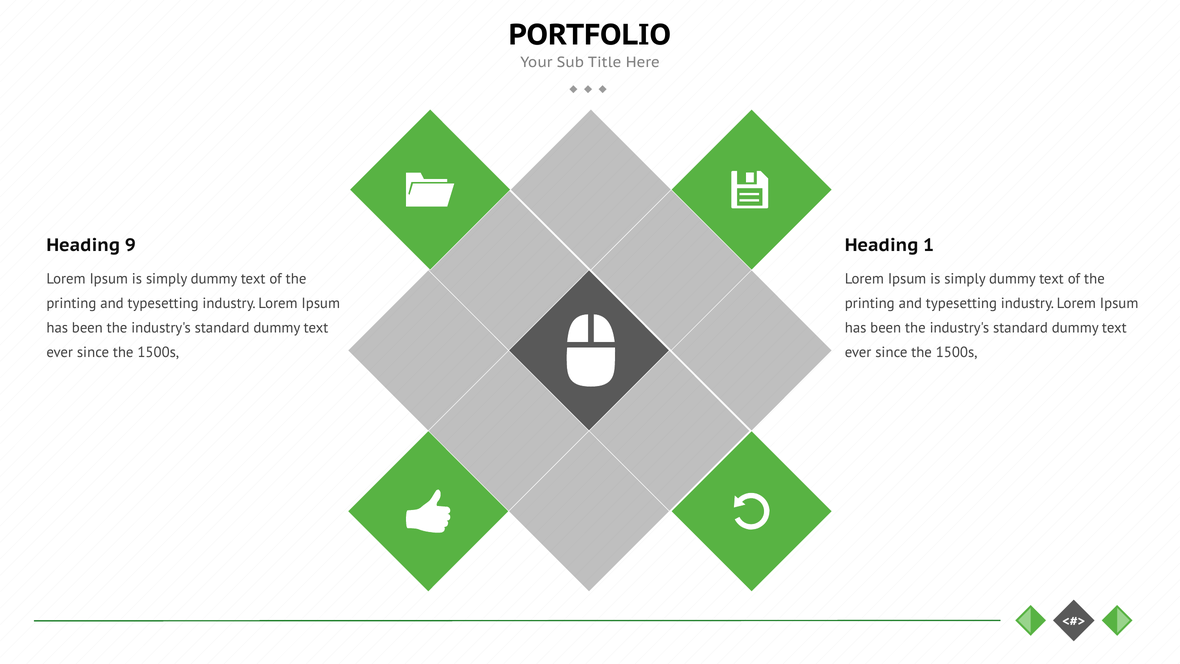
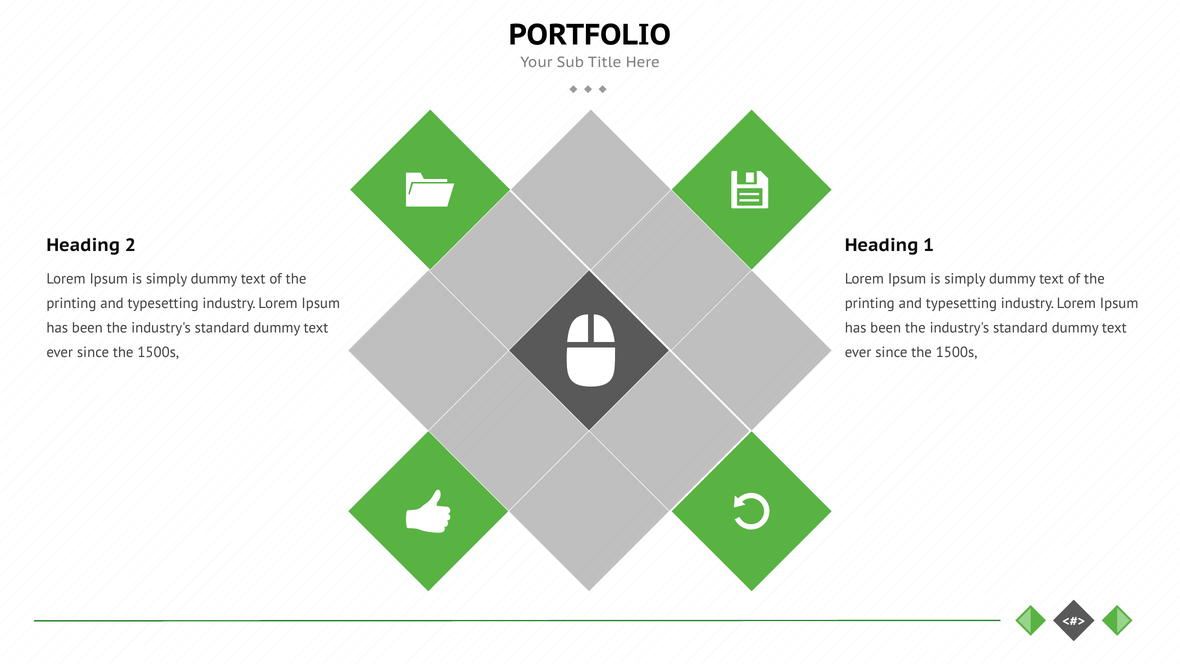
9: 9 -> 2
